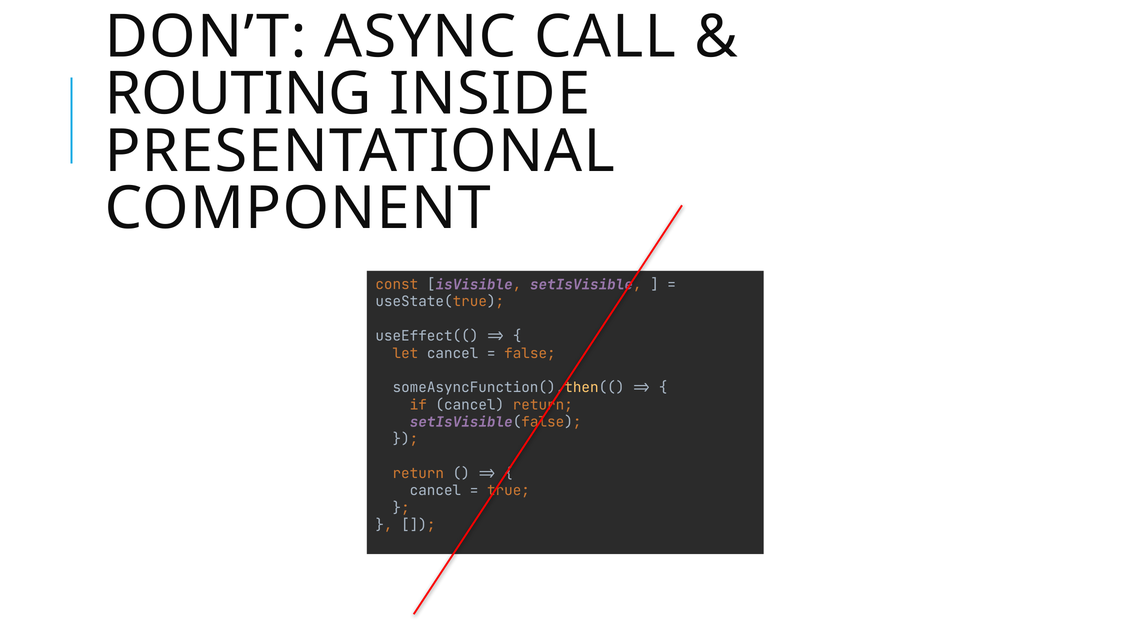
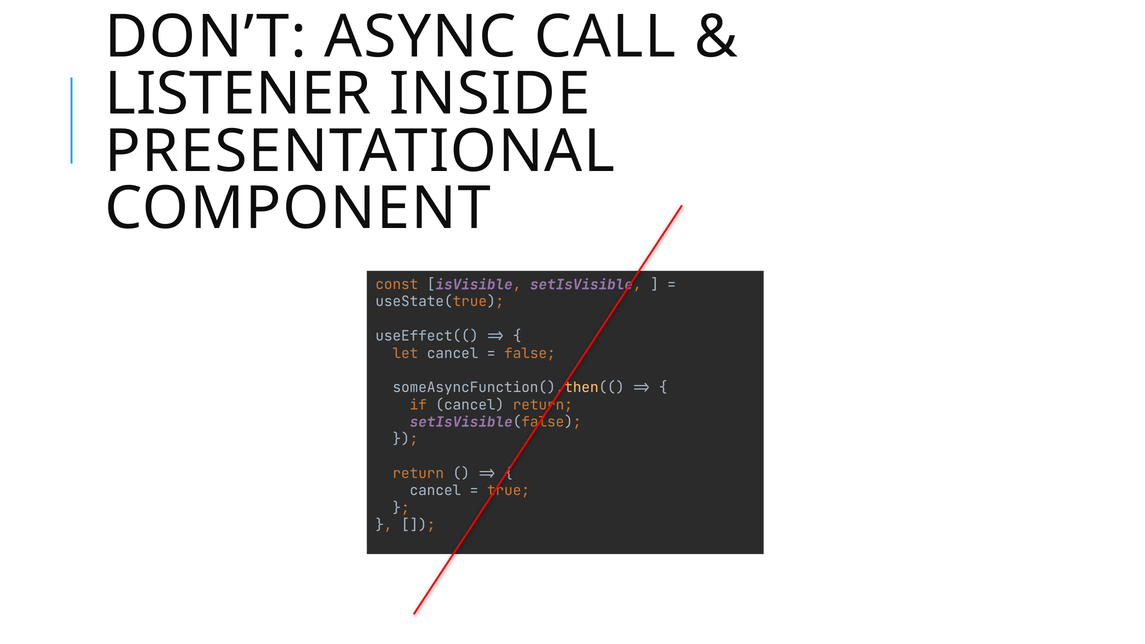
ROUTING: ROUTING -> LISTENER
